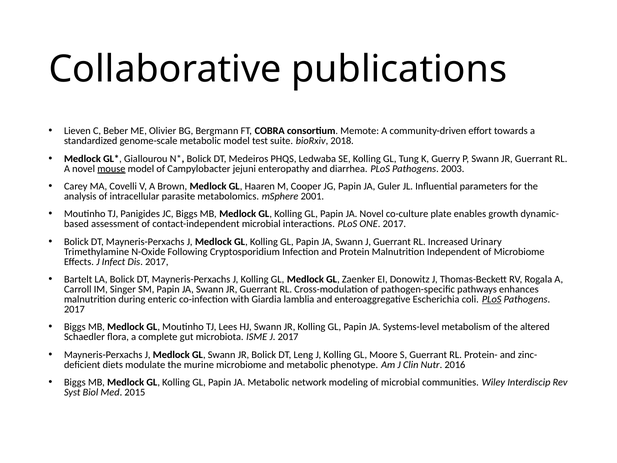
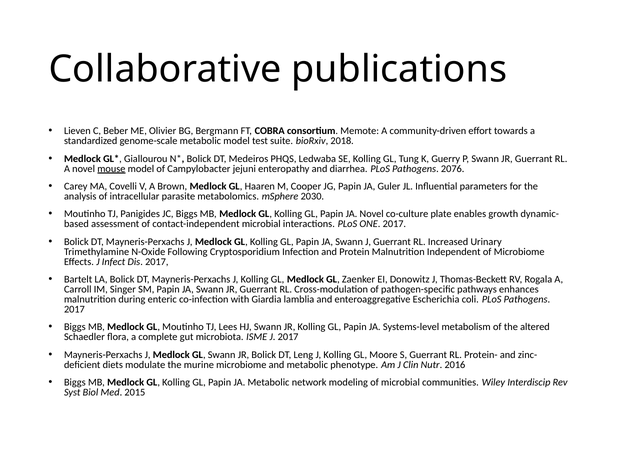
2003: 2003 -> 2076
2001: 2001 -> 2030
PLoS at (492, 299) underline: present -> none
